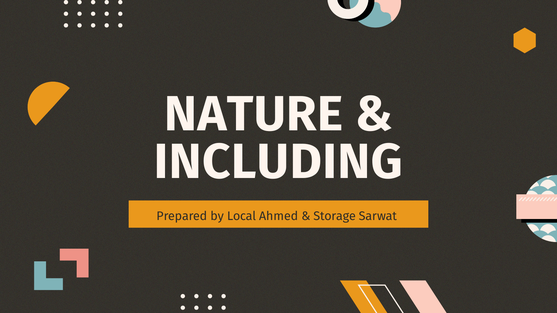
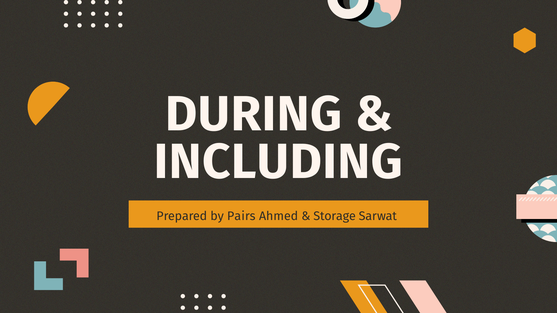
NATURE: NATURE -> DURING
Local: Local -> Pairs
